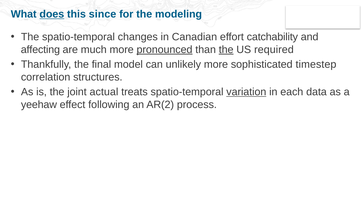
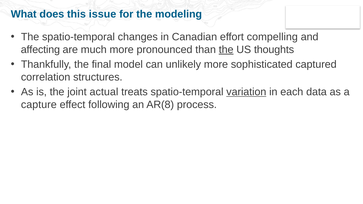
does underline: present -> none
since: since -> issue
catchability: catchability -> compelling
pronounced underline: present -> none
required: required -> thoughts
timestep: timestep -> captured
yeehaw: yeehaw -> capture
AR(2: AR(2 -> AR(8
